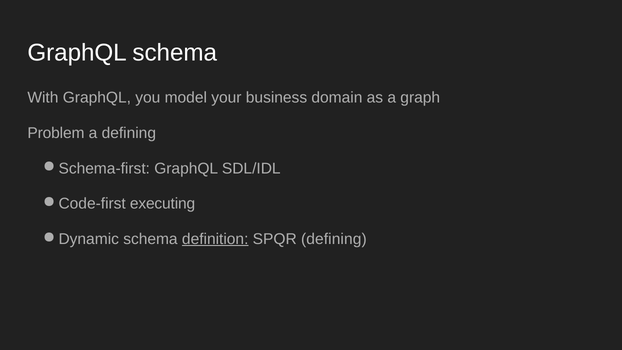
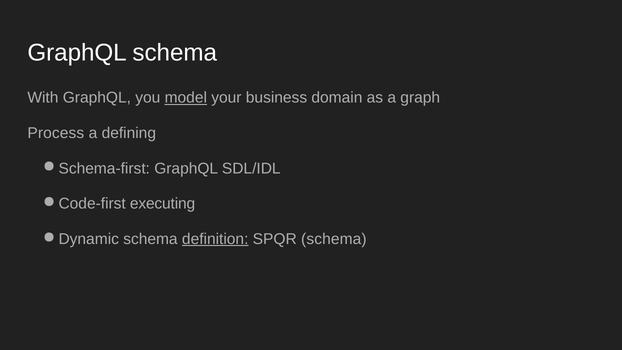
model underline: none -> present
Problem: Problem -> Process
SPQR defining: defining -> schema
